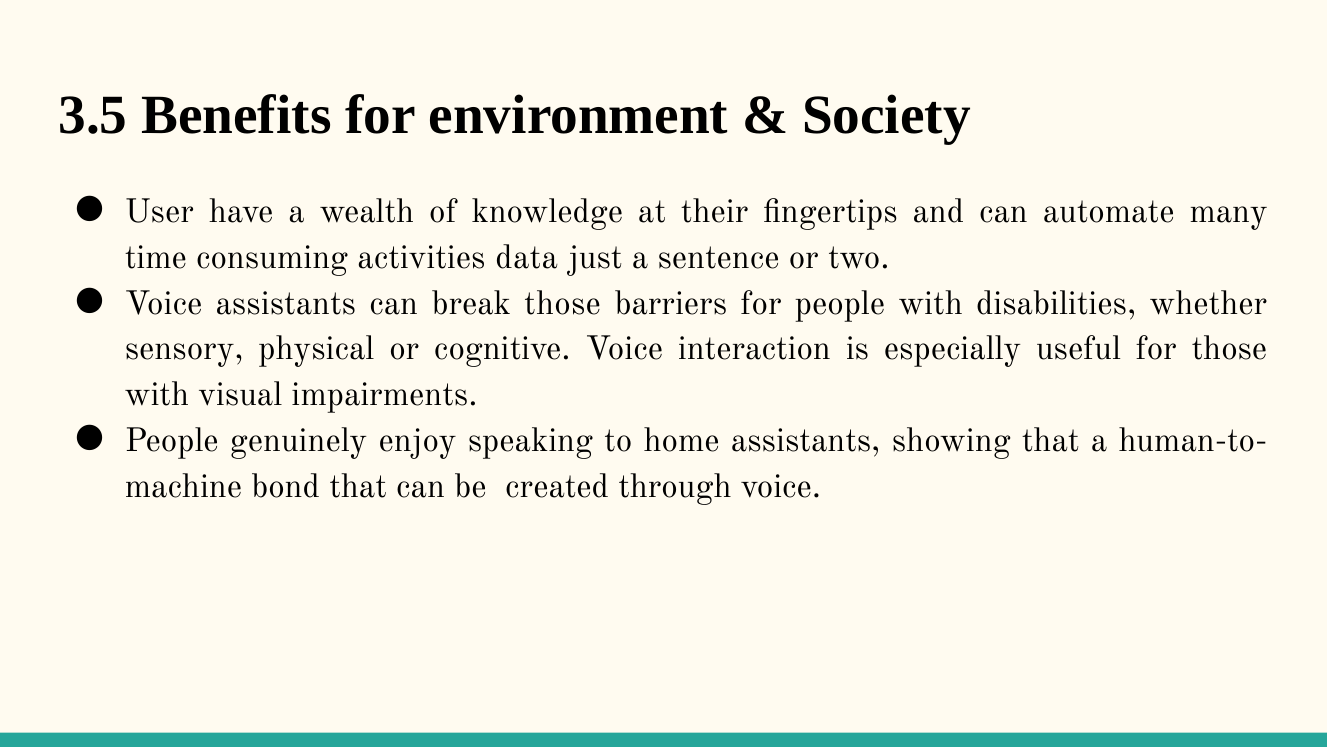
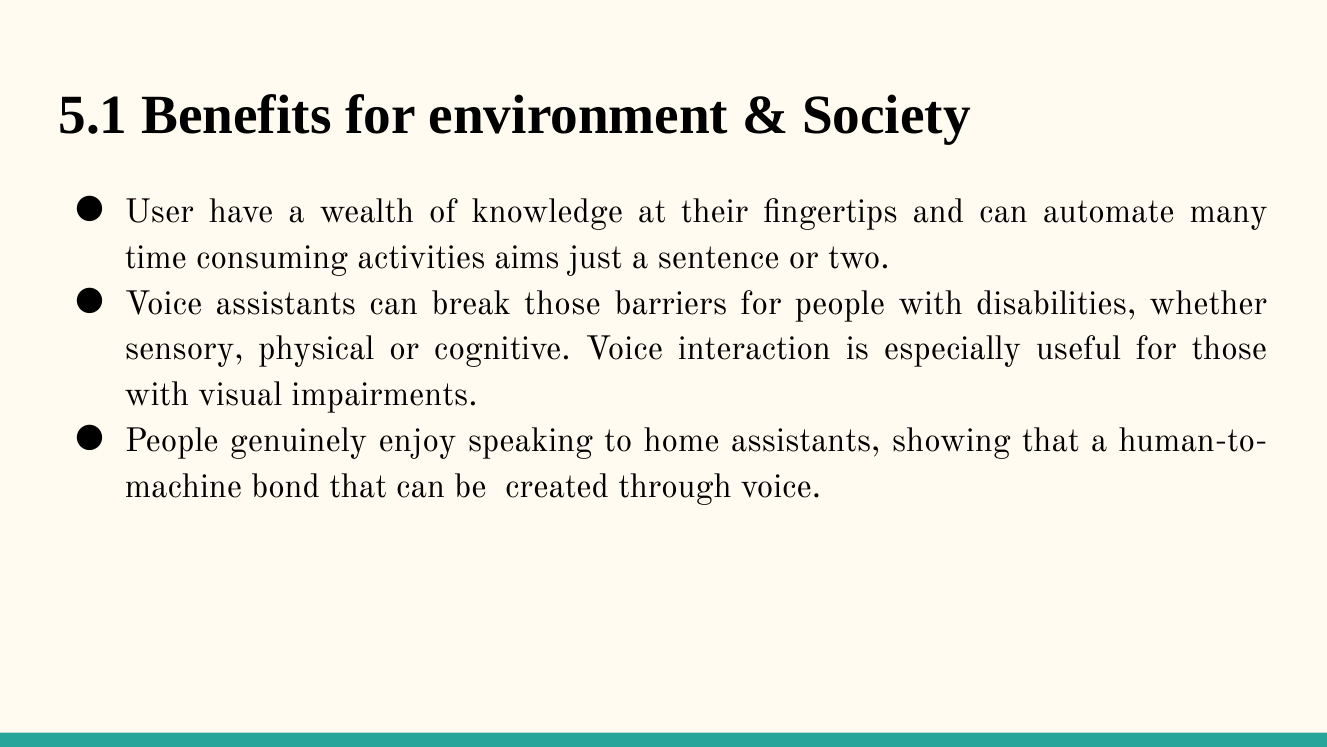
3.5: 3.5 -> 5.1
data: data -> aims
